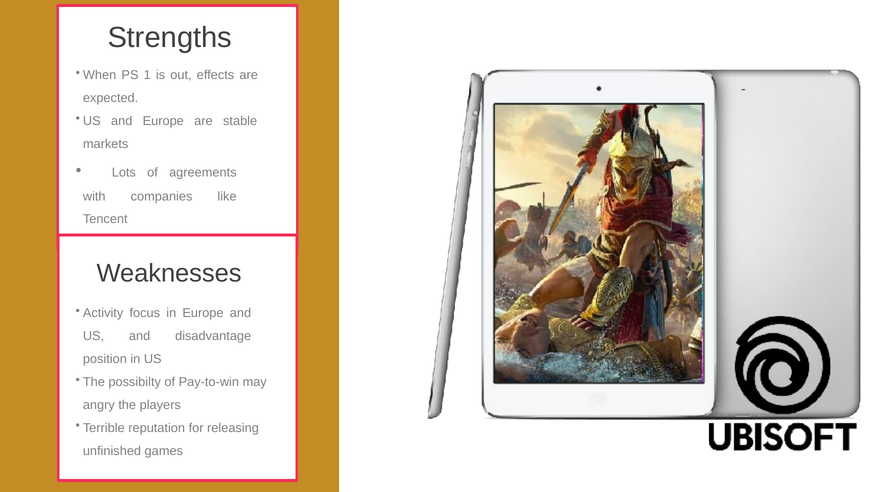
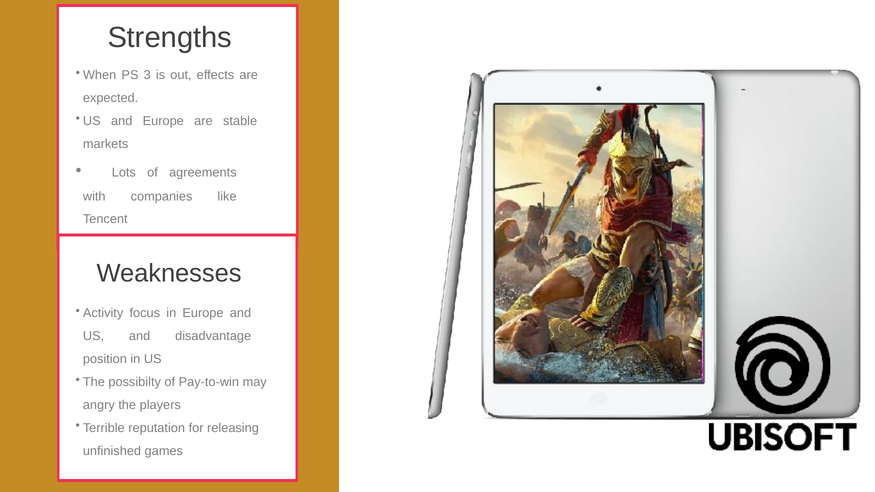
1: 1 -> 3
